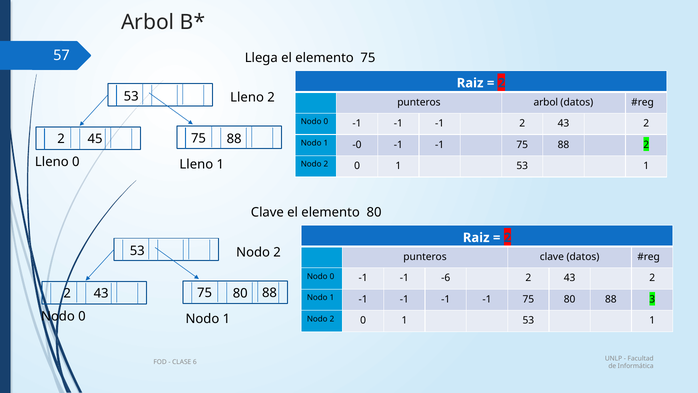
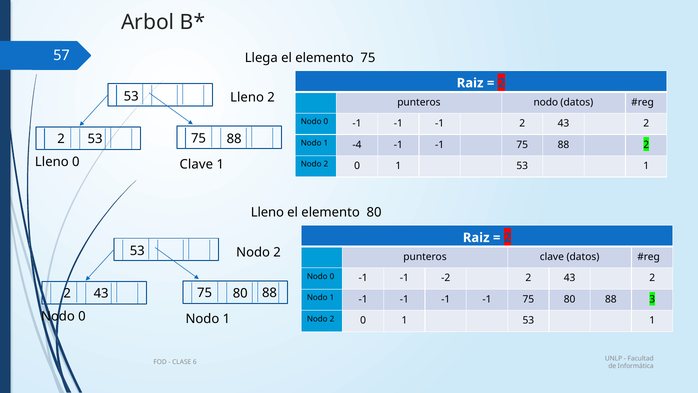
punteros arbol: arbol -> nodo
45 at (95, 139): 45 -> 53
-0: -0 -> -4
Lleno at (196, 164): Lleno -> Clave
Clave at (267, 212): Clave -> Lleno
-6: -6 -> -2
